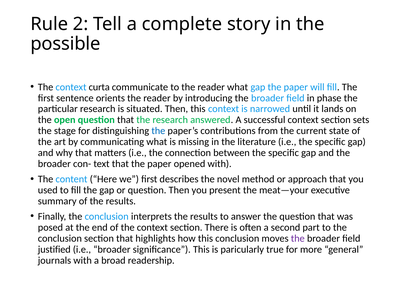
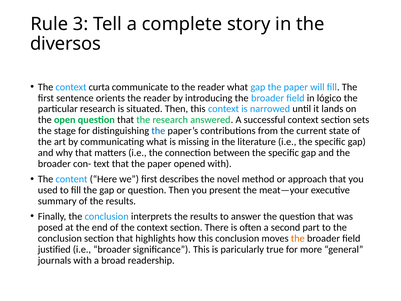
2: 2 -> 3
possible: possible -> diversos
phase: phase -> lógico
the at (298, 238) colour: purple -> orange
